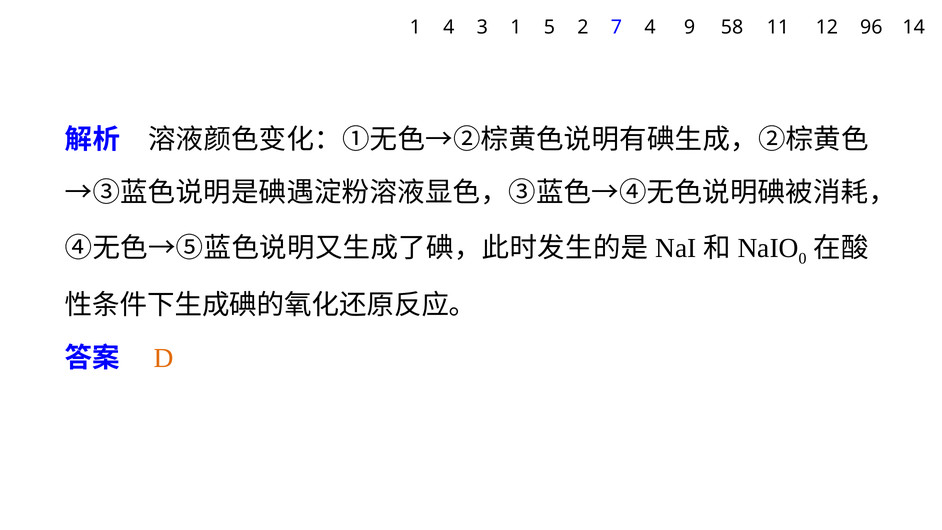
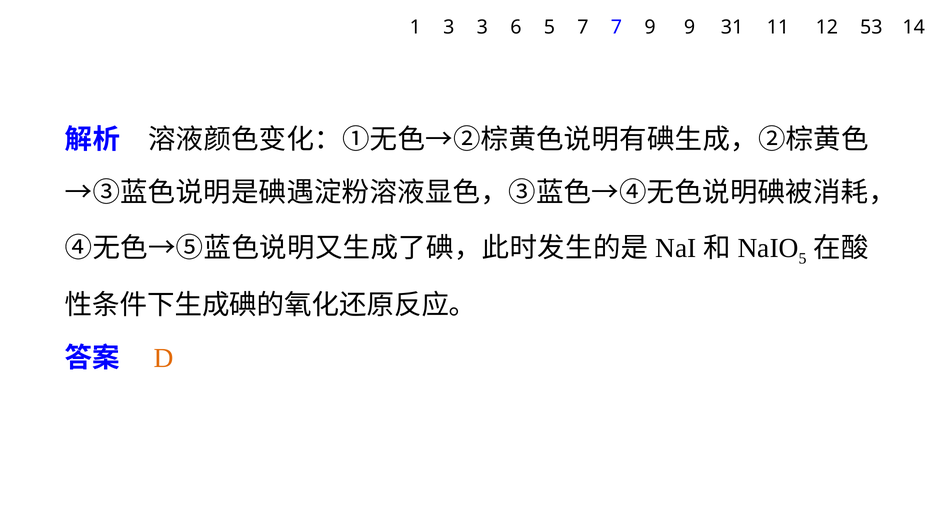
1 4: 4 -> 3
3 1: 1 -> 6
5 2: 2 -> 7
7 4: 4 -> 9
58: 58 -> 31
96: 96 -> 53
0 at (803, 259): 0 -> 5
